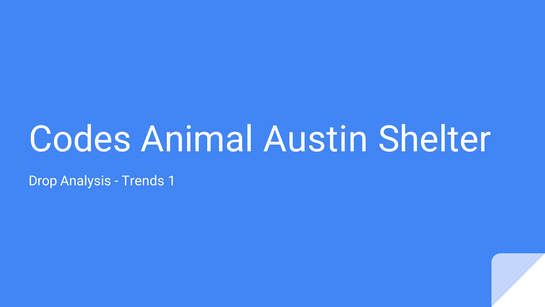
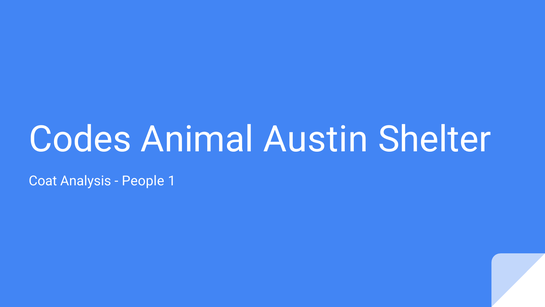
Drop: Drop -> Coat
Trends: Trends -> People
